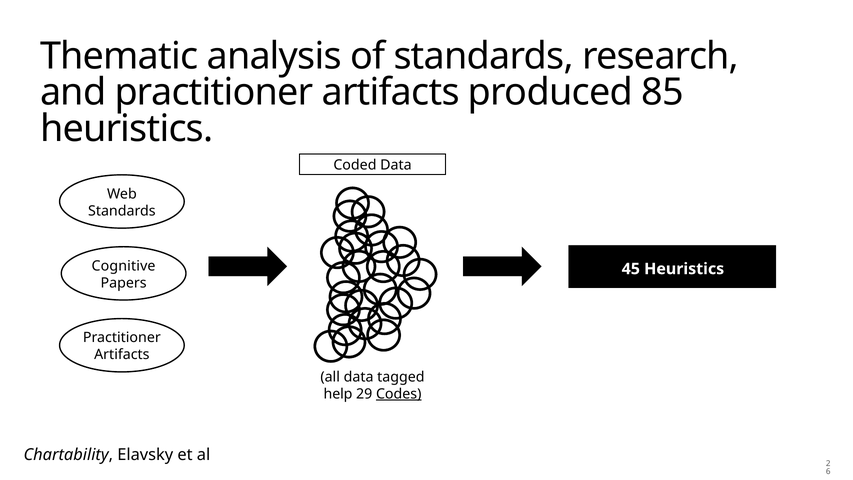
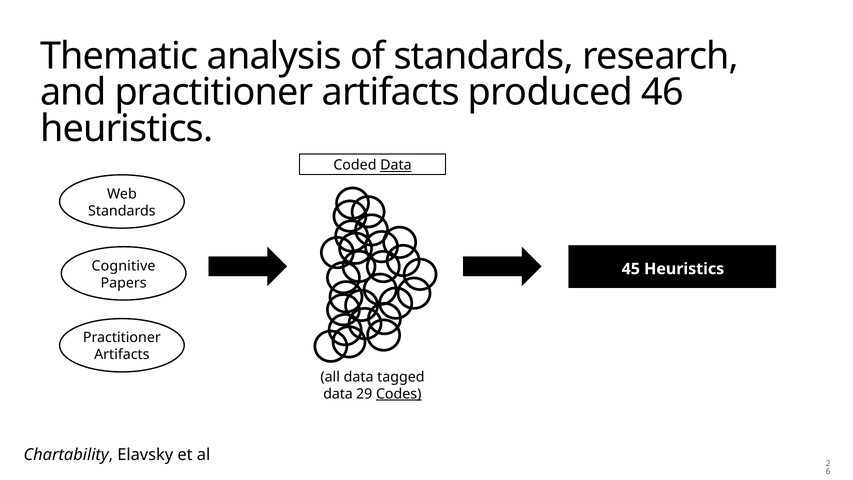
85: 85 -> 46
Data at (396, 165) underline: none -> present
help at (338, 394): help -> data
